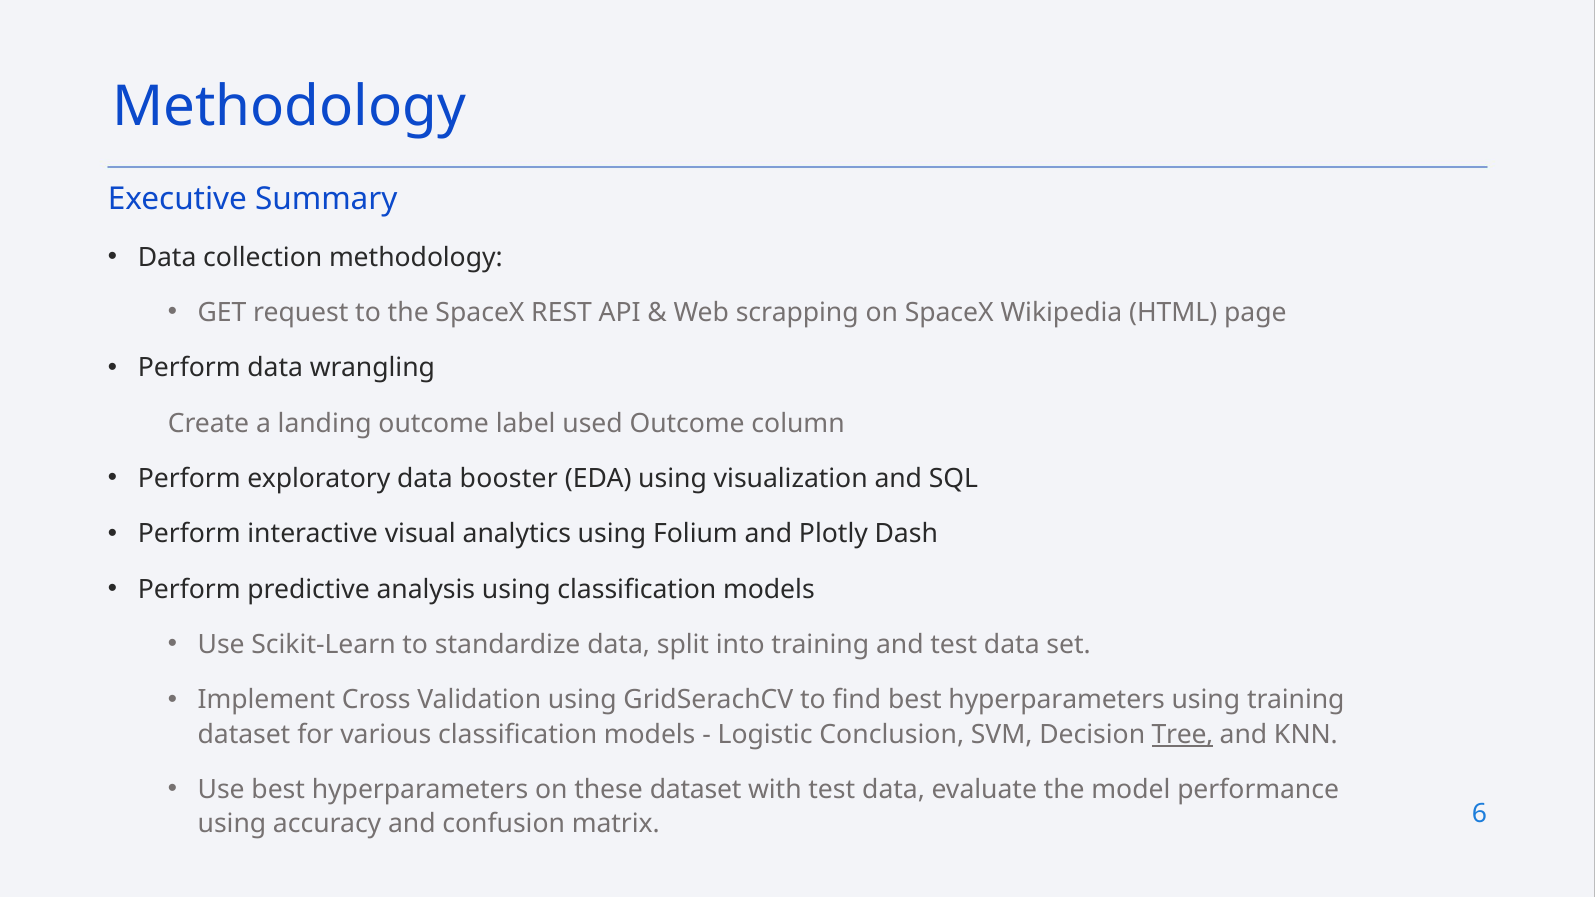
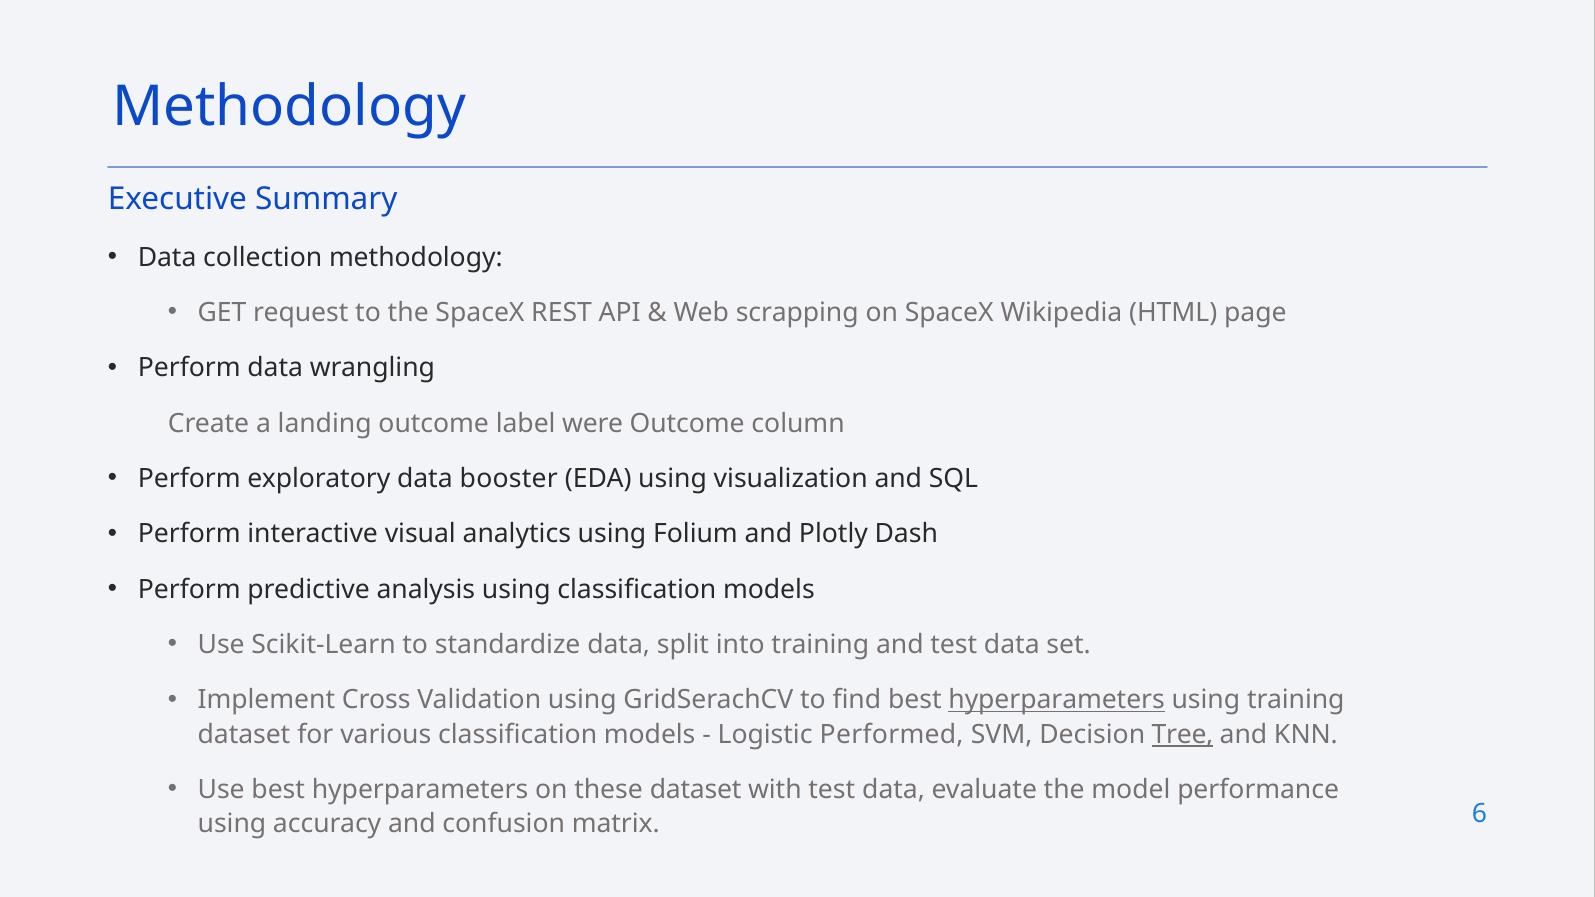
used: used -> were
hyperparameters at (1057, 700) underline: none -> present
Conclusion: Conclusion -> Performed
